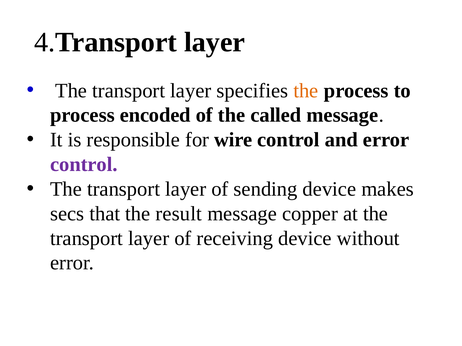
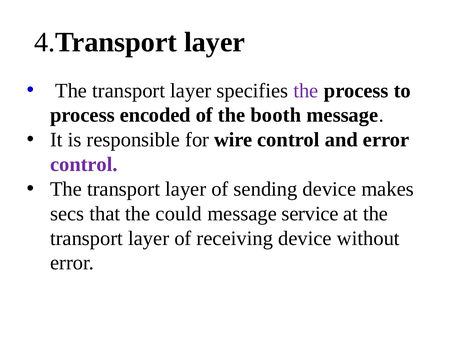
the at (306, 91) colour: orange -> purple
called: called -> booth
result: result -> could
copper: copper -> service
